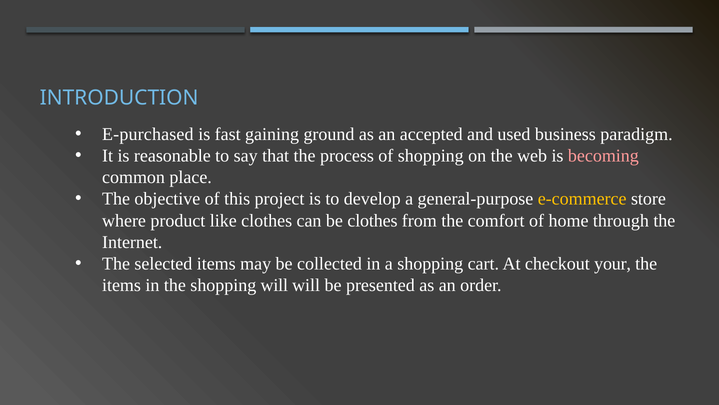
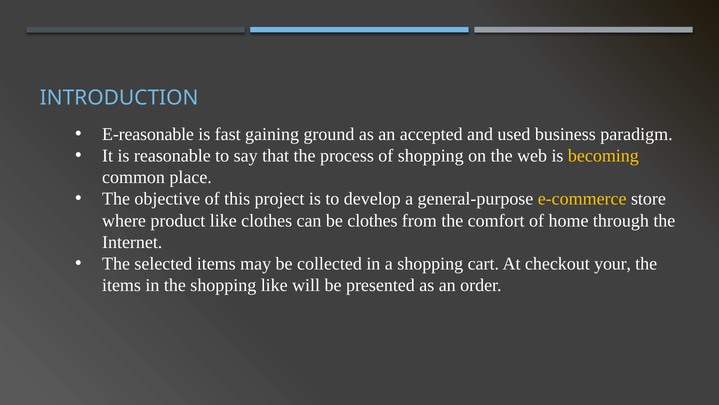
E-purchased: E-purchased -> E-reasonable
becoming colour: pink -> yellow
shopping will: will -> like
